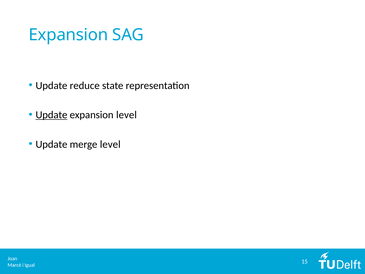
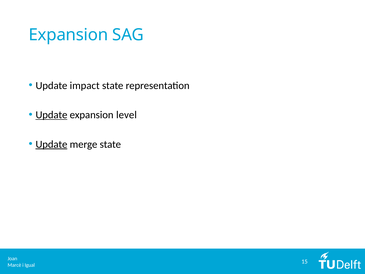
reduce: reduce -> impact
Update at (51, 144) underline: none -> present
merge level: level -> state
